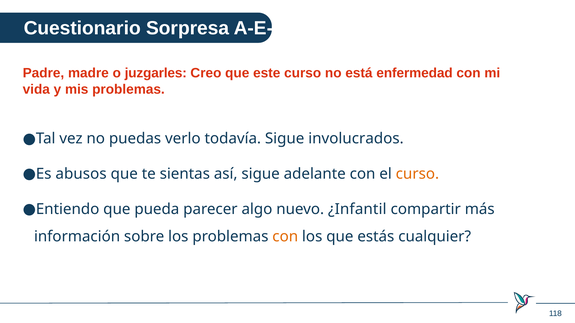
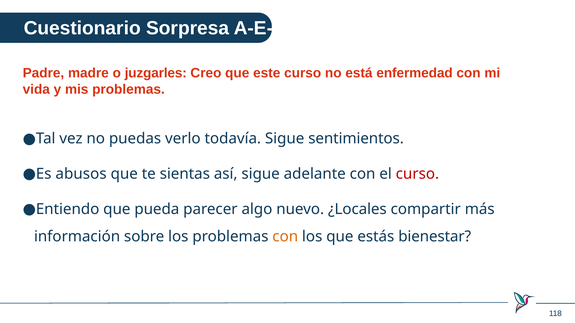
involucrados: involucrados -> sentimientos
curso at (417, 174) colour: orange -> red
¿Infantil: ¿Infantil -> ¿Locales
cualquier: cualquier -> bienestar
